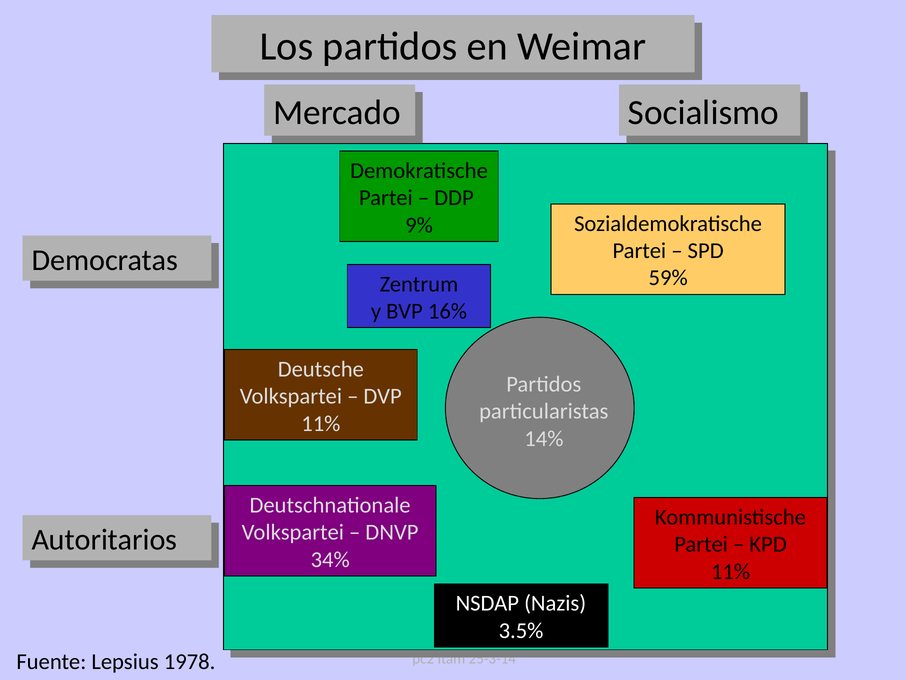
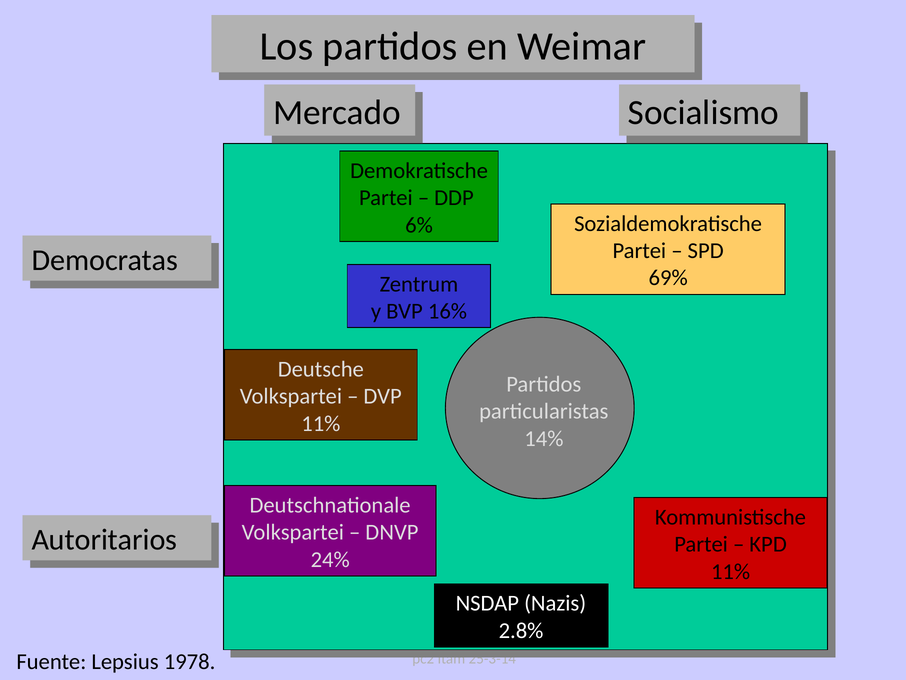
9%: 9% -> 6%
59%: 59% -> 69%
34%: 34% -> 24%
3.5%: 3.5% -> 2.8%
